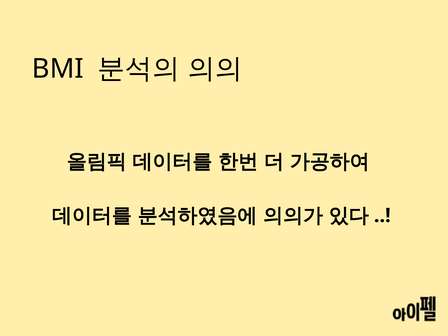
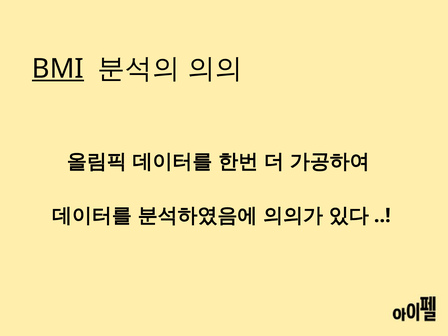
BMI underline: none -> present
